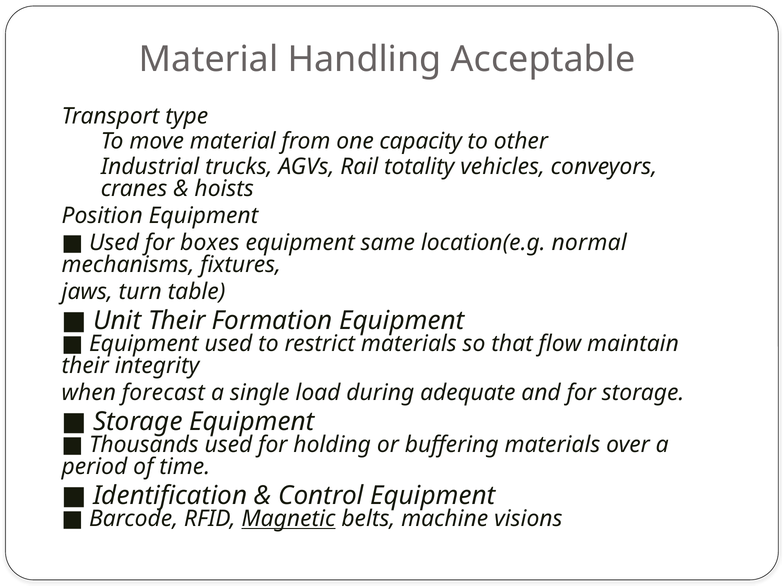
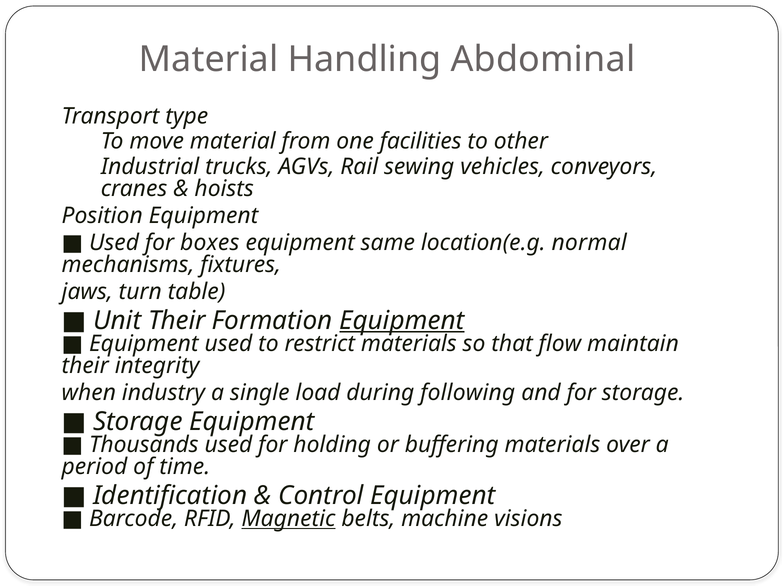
Acceptable: Acceptable -> Abdominal
capacity: capacity -> facilities
totality: totality -> sewing
Equipment at (402, 321) underline: none -> present
forecast: forecast -> industry
adequate: adequate -> following
